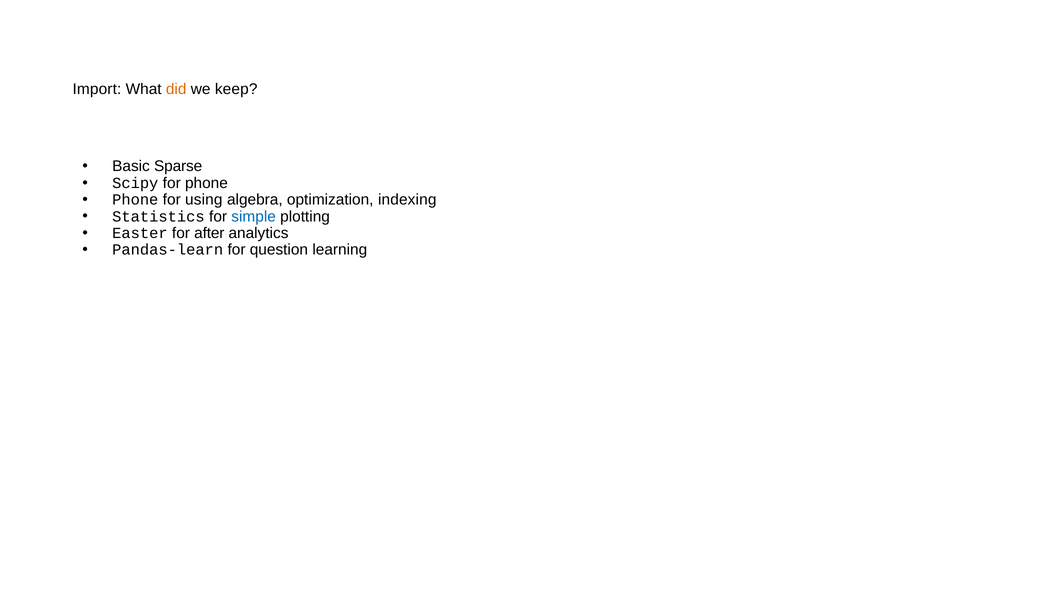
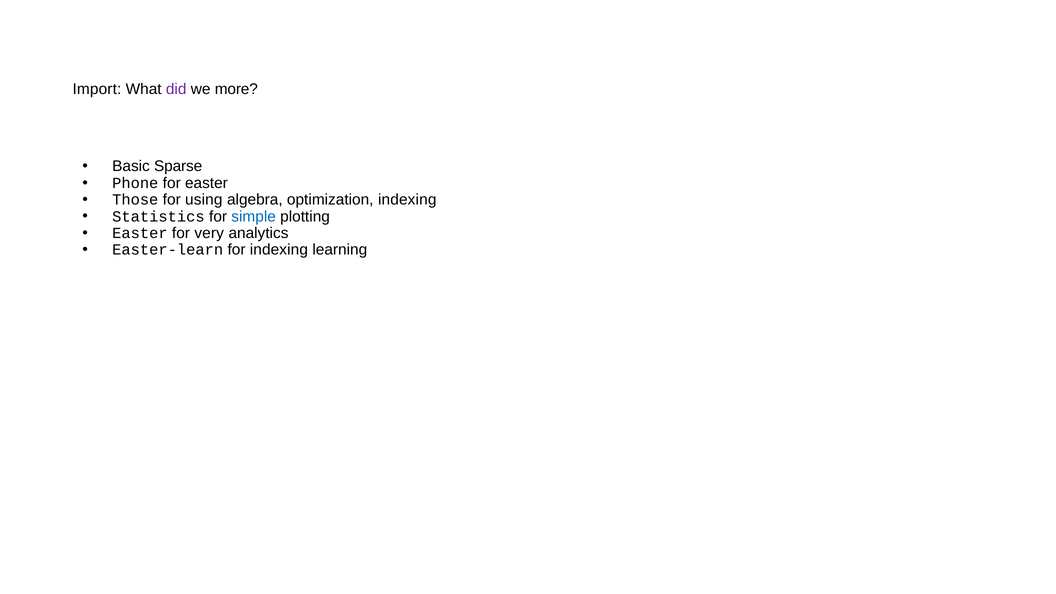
did colour: orange -> purple
keep: keep -> more
Scipy: Scipy -> Phone
for phone: phone -> easter
Phone at (135, 200): Phone -> Those
after: after -> very
Pandas-learn: Pandas-learn -> Easter-learn
for question: question -> indexing
